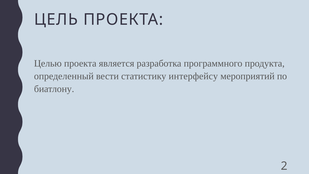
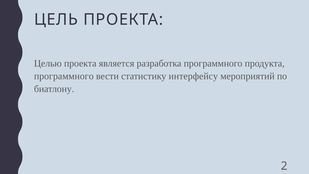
определенный at (64, 76): определенный -> программного
